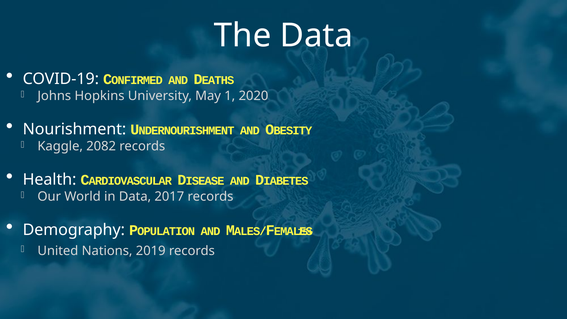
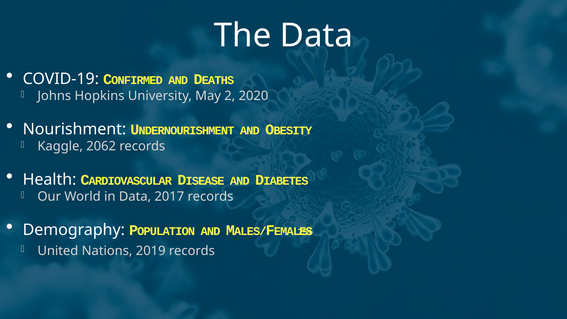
1: 1 -> 2
2082: 2082 -> 2062
